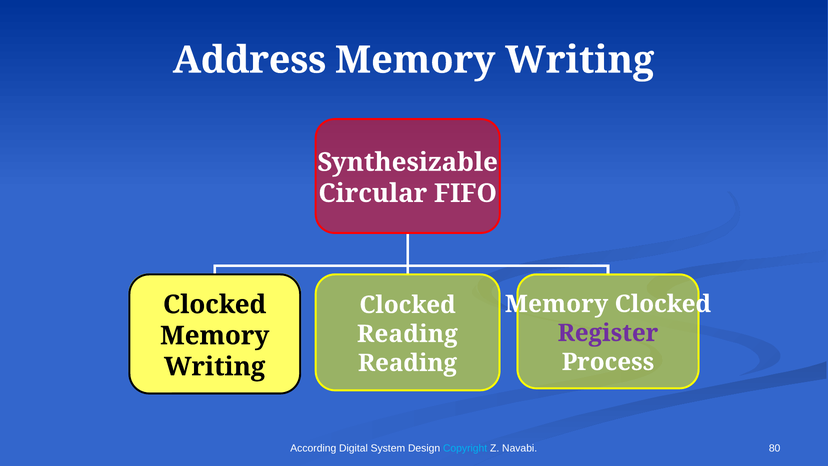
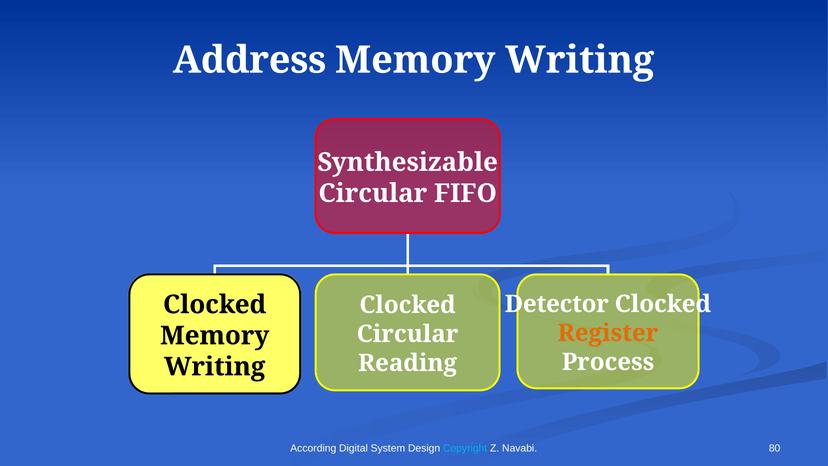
Memory at (557, 304): Memory -> Detector
Register colour: purple -> orange
Reading at (407, 334): Reading -> Circular
